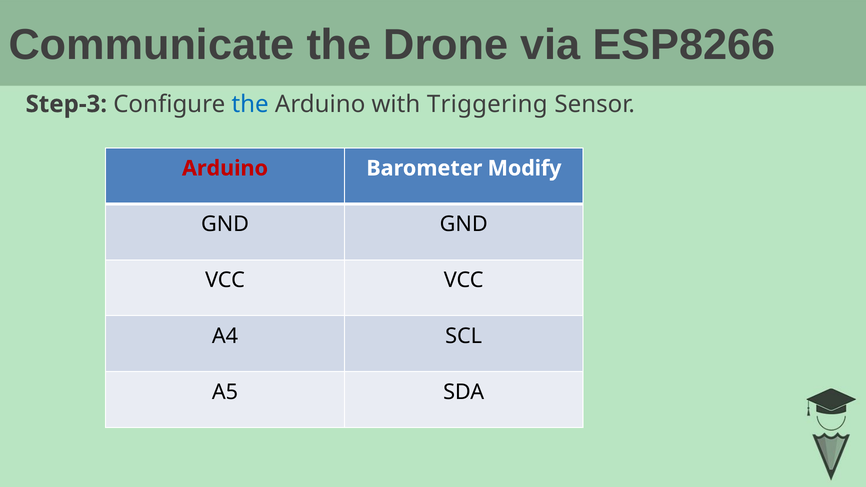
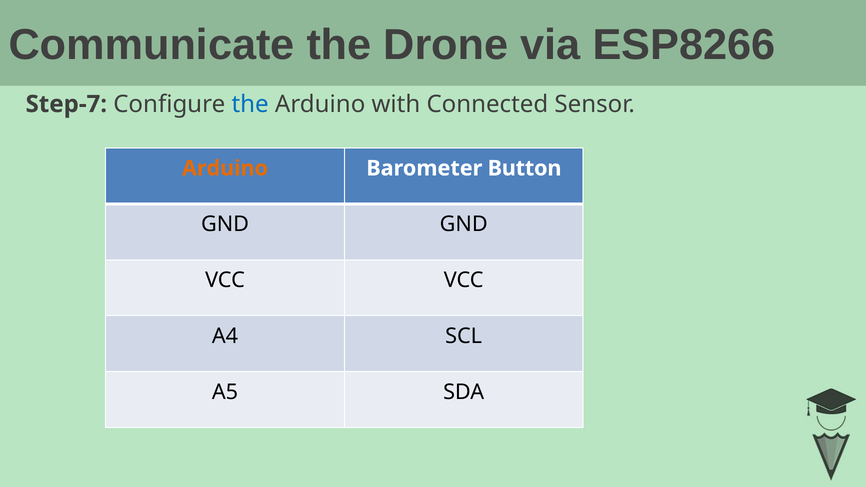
Step-3: Step-3 -> Step-7
Triggering: Triggering -> Connected
Arduino at (225, 168) colour: red -> orange
Modify: Modify -> Button
